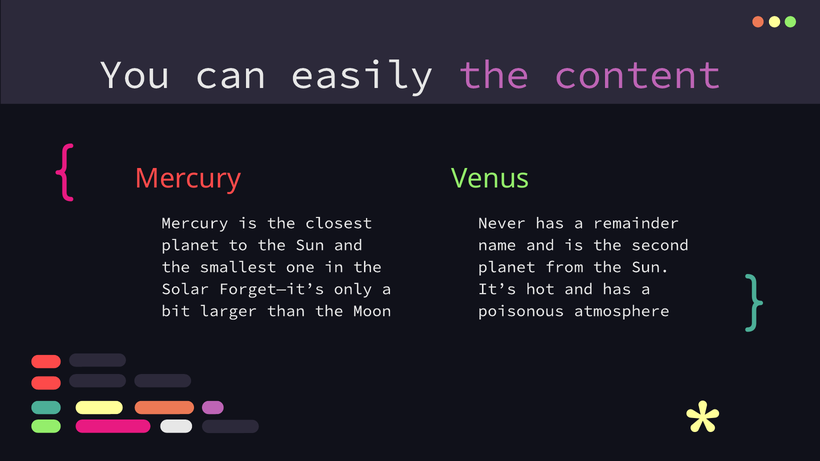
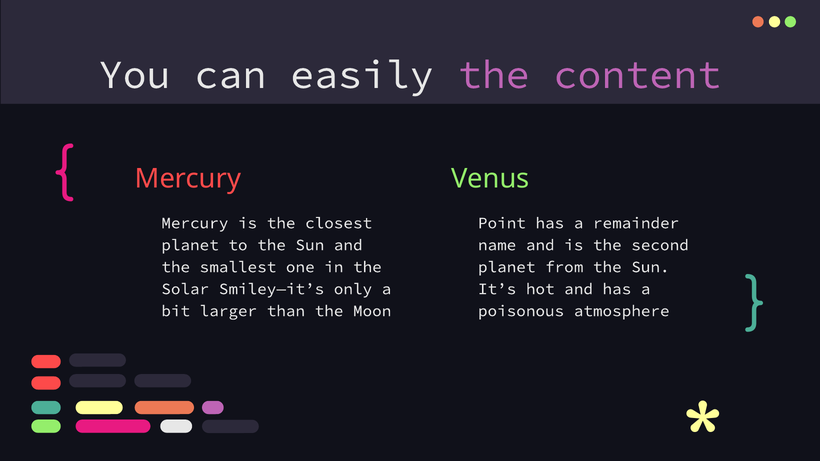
Never: Never -> Point
Forget—it’s: Forget—it’s -> Smiley—it’s
